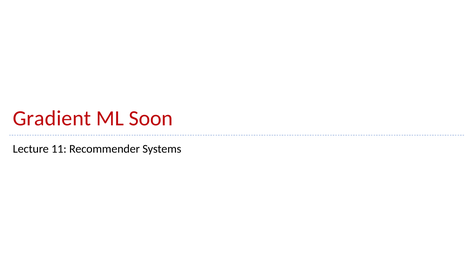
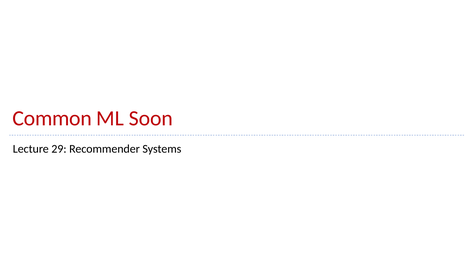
Gradient: Gradient -> Common
11: 11 -> 29
